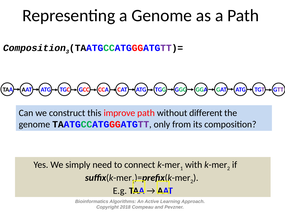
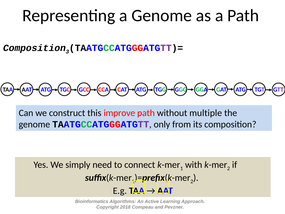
different: different -> multiple
